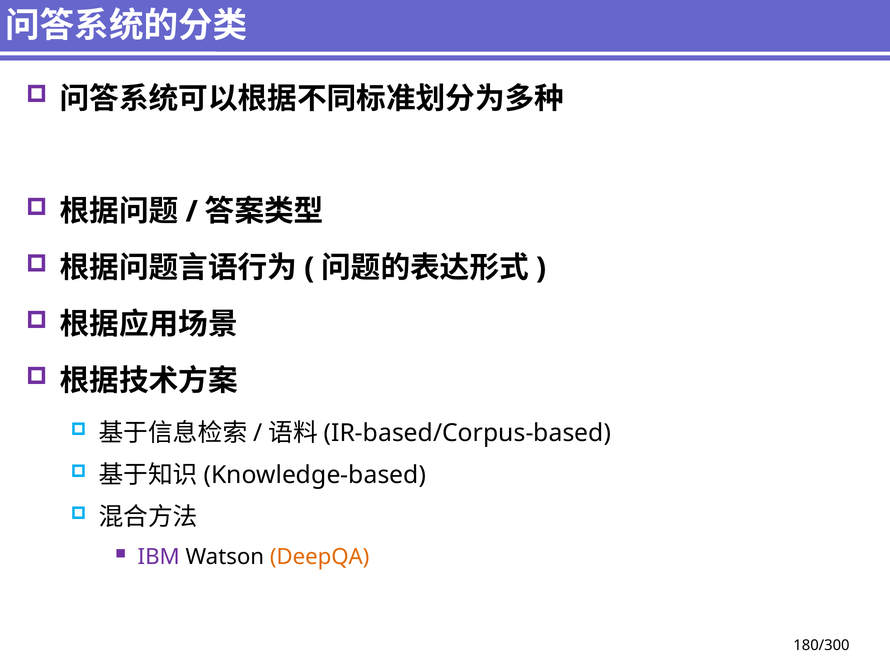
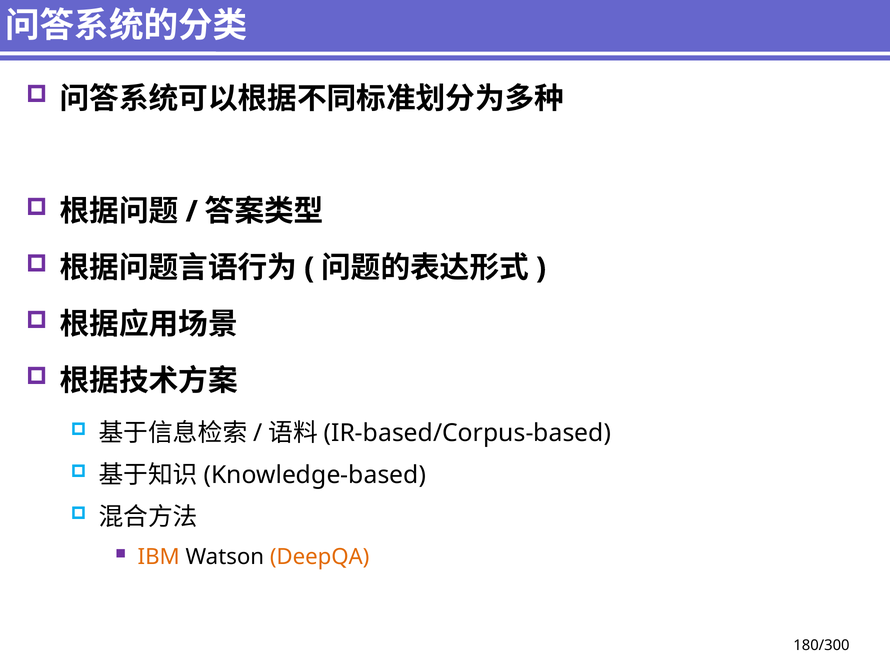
IBM colour: purple -> orange
